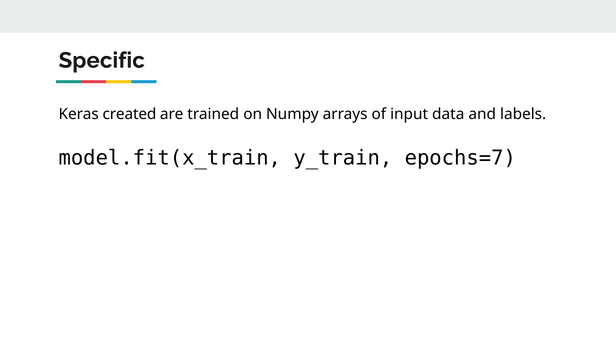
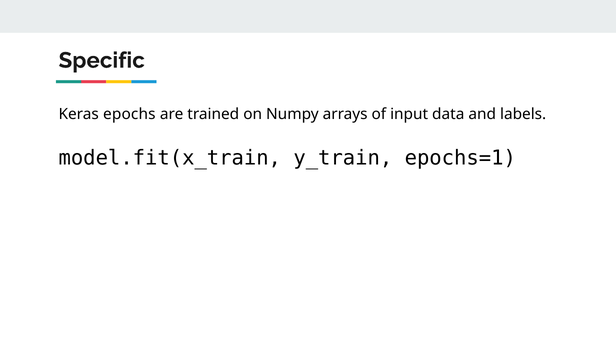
created: created -> epochs
epochs=7: epochs=7 -> epochs=1
